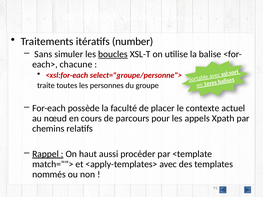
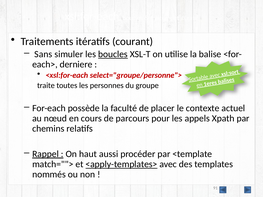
number: number -> courant
chacune: chacune -> derniere
<apply-templates> underline: none -> present
